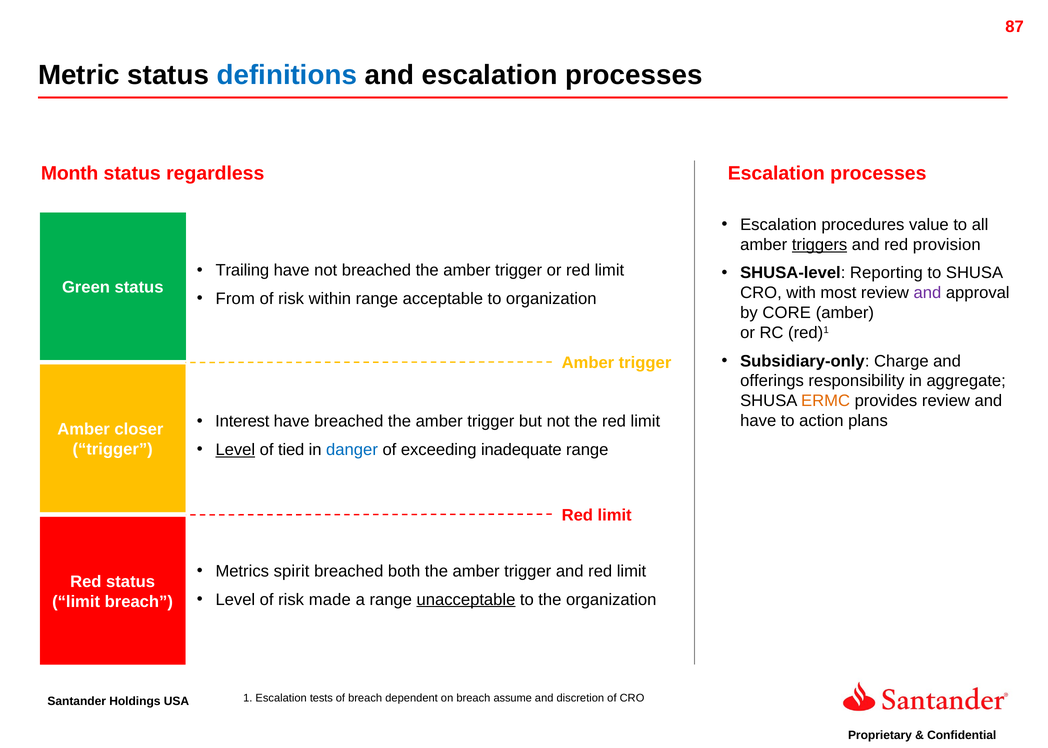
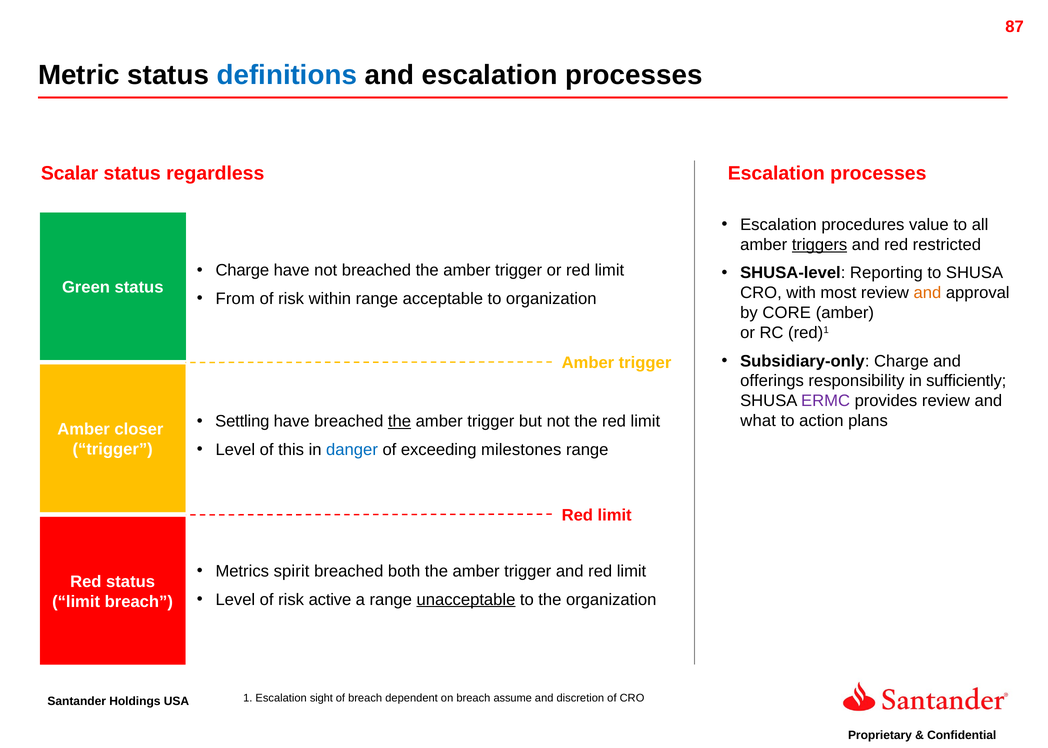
Month: Month -> Scalar
provision: provision -> restricted
Trailing at (242, 271): Trailing -> Charge
and at (927, 293) colour: purple -> orange
aggregate: aggregate -> sufficiently
ERMC colour: orange -> purple
Interest: Interest -> Settling
the at (399, 422) underline: none -> present
have at (758, 421): have -> what
Level at (235, 450) underline: present -> none
tied: tied -> this
inadequate: inadequate -> milestones
made: made -> active
tests: tests -> sight
